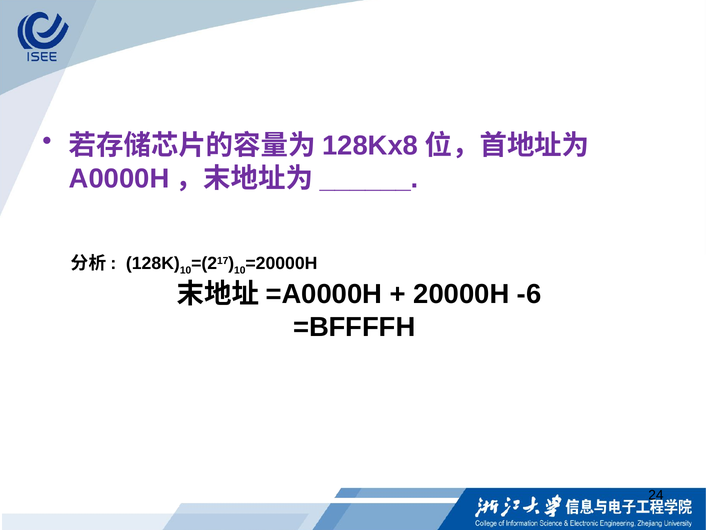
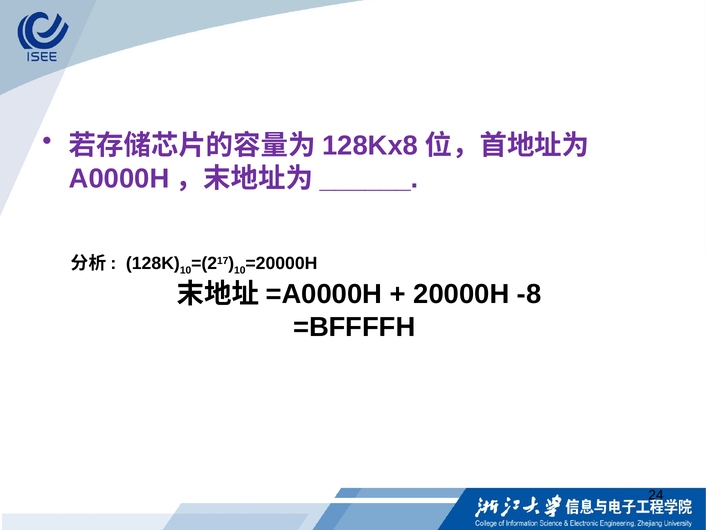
-6: -6 -> -8
